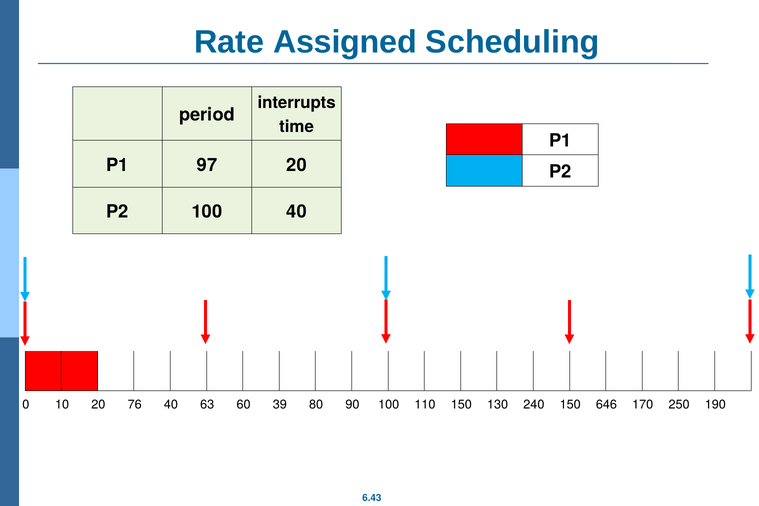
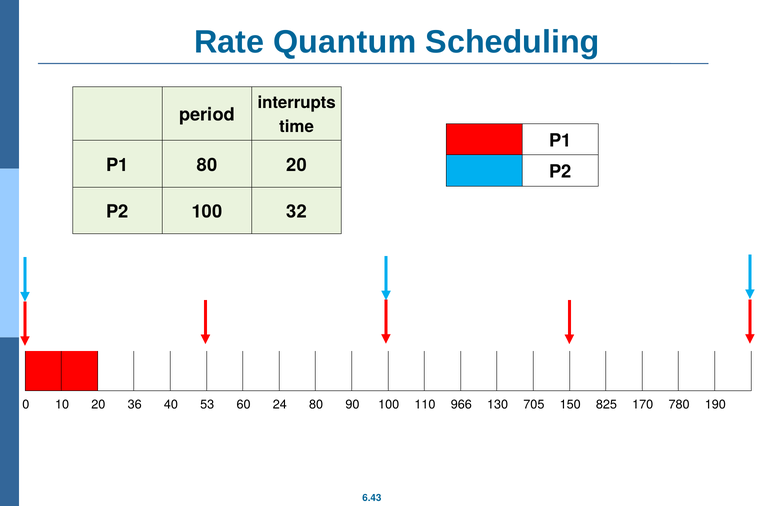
Assigned: Assigned -> Quantum
P1 97: 97 -> 80
100 40: 40 -> 32
76: 76 -> 36
63: 63 -> 53
39: 39 -> 24
110 150: 150 -> 966
240: 240 -> 705
646: 646 -> 825
250: 250 -> 780
